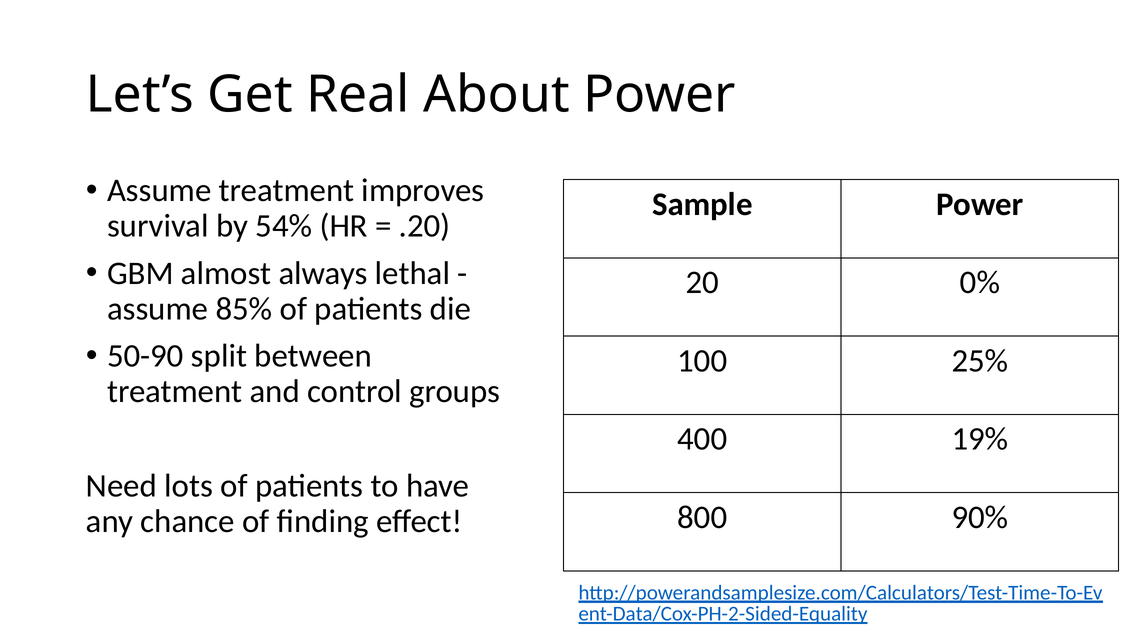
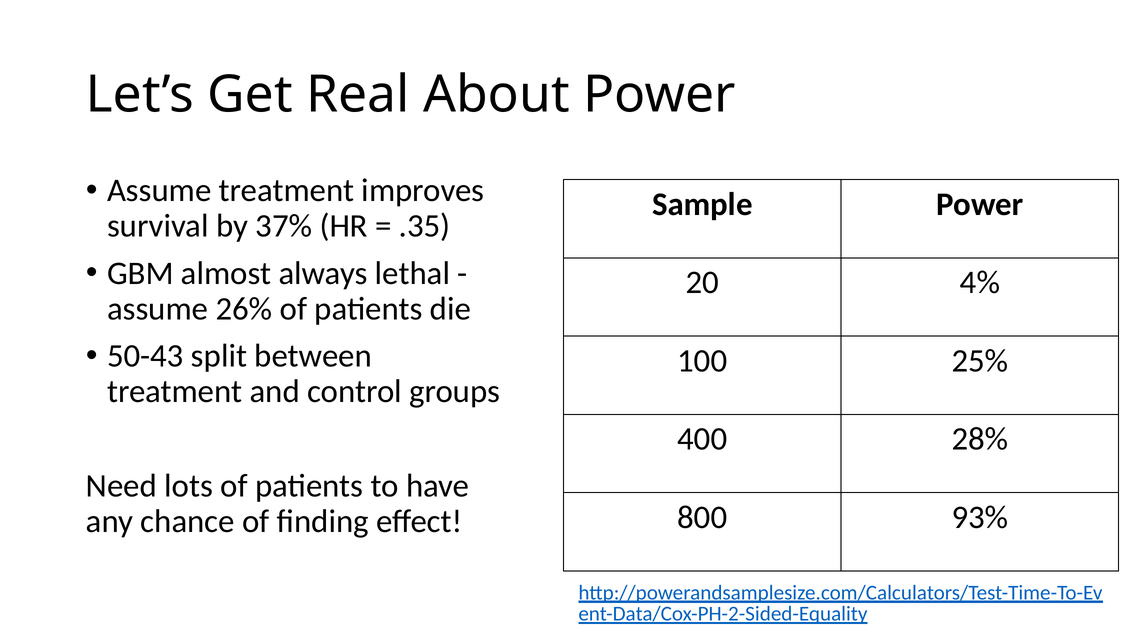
54%: 54% -> 37%
.20: .20 -> .35
0%: 0% -> 4%
85%: 85% -> 26%
50-90: 50-90 -> 50-43
19%: 19% -> 28%
90%: 90% -> 93%
